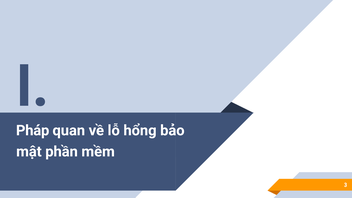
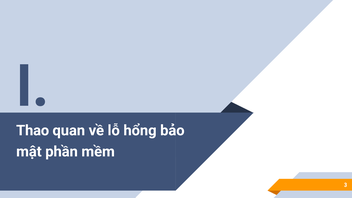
Pháp: Pháp -> Thao
